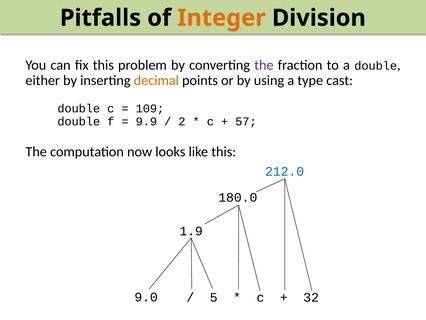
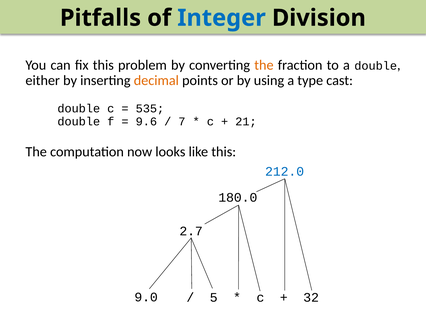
Integer colour: orange -> blue
the at (264, 65) colour: purple -> orange
109: 109 -> 535
9.9: 9.9 -> 9.6
2: 2 -> 7
57: 57 -> 21
1.9: 1.9 -> 2.7
